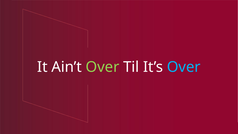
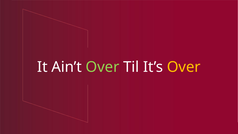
Over at (184, 67) colour: light blue -> yellow
